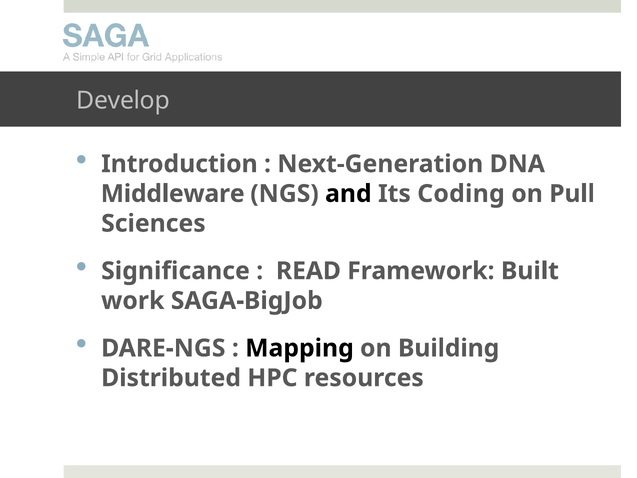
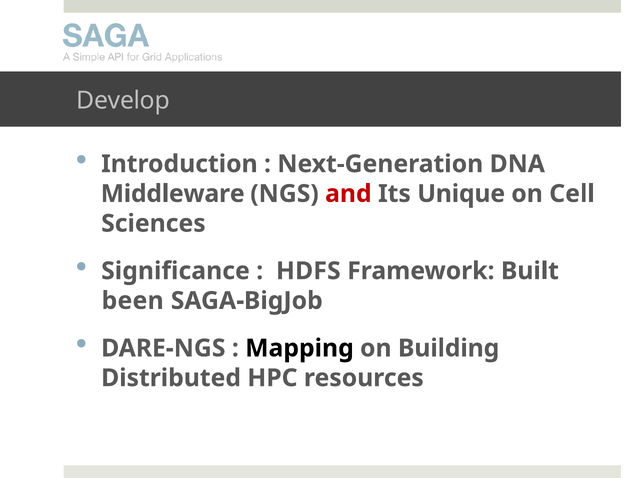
and colour: black -> red
Coding: Coding -> Unique
Pull: Pull -> Cell
READ: READ -> HDFS
work: work -> been
